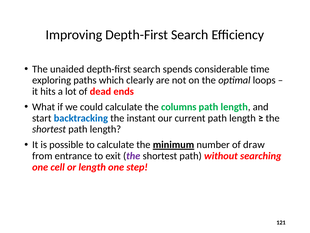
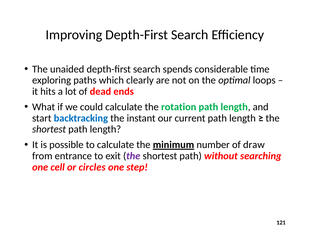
columns: columns -> rotation
or length: length -> circles
